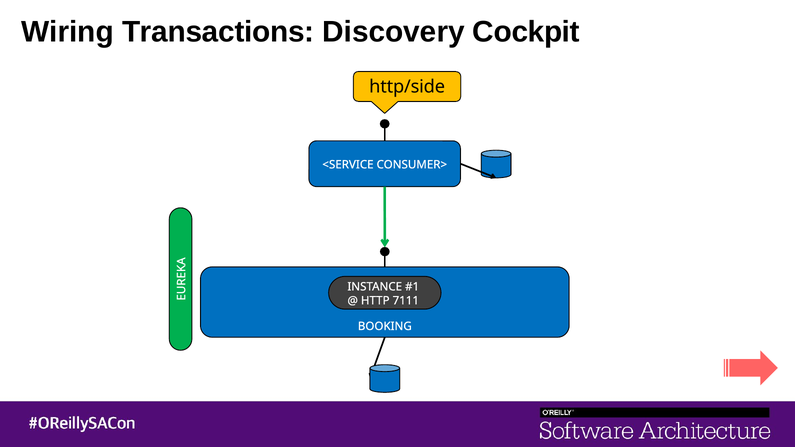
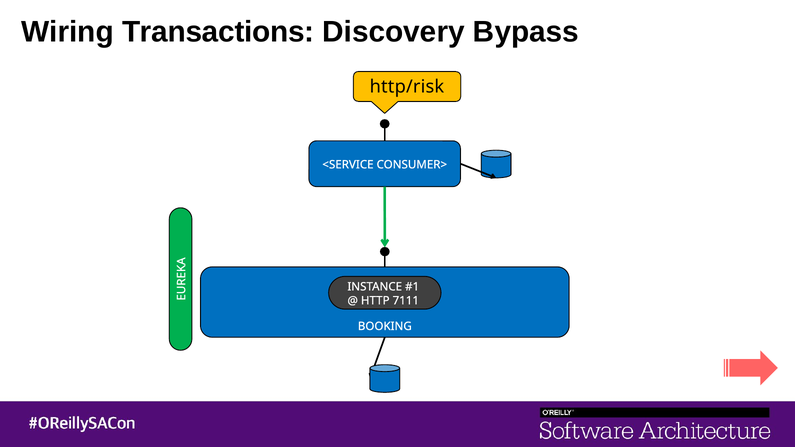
Cockpit: Cockpit -> Bypass
http/side: http/side -> http/risk
